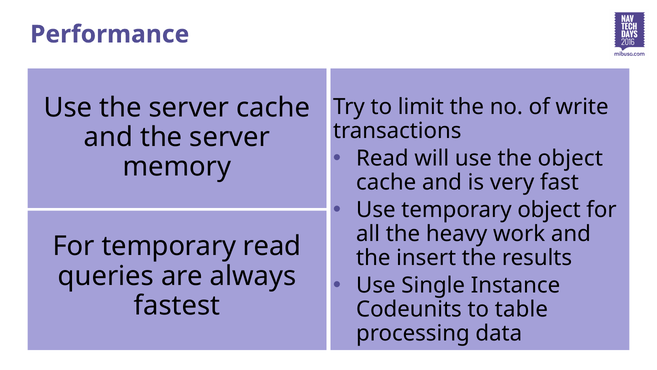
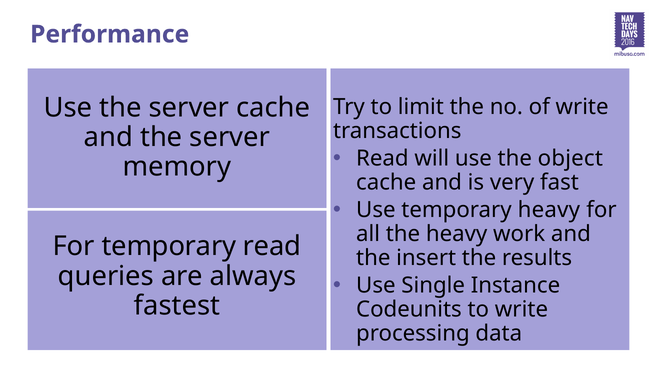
temporary object: object -> heavy
to table: table -> write
